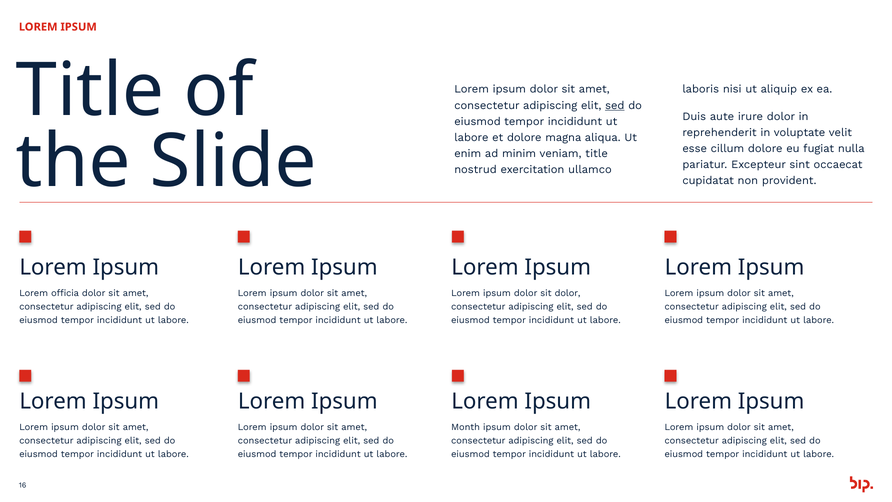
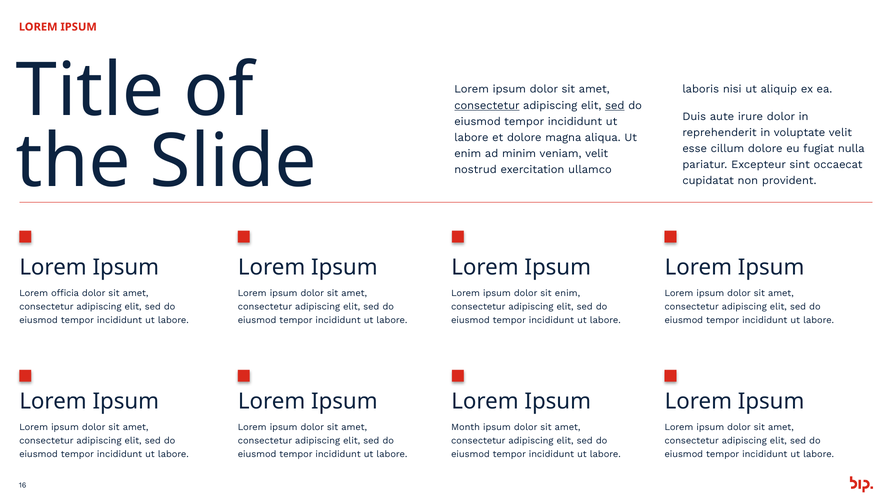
consectetur at (487, 105) underline: none -> present
veniam title: title -> velit
sit dolor: dolor -> enim
